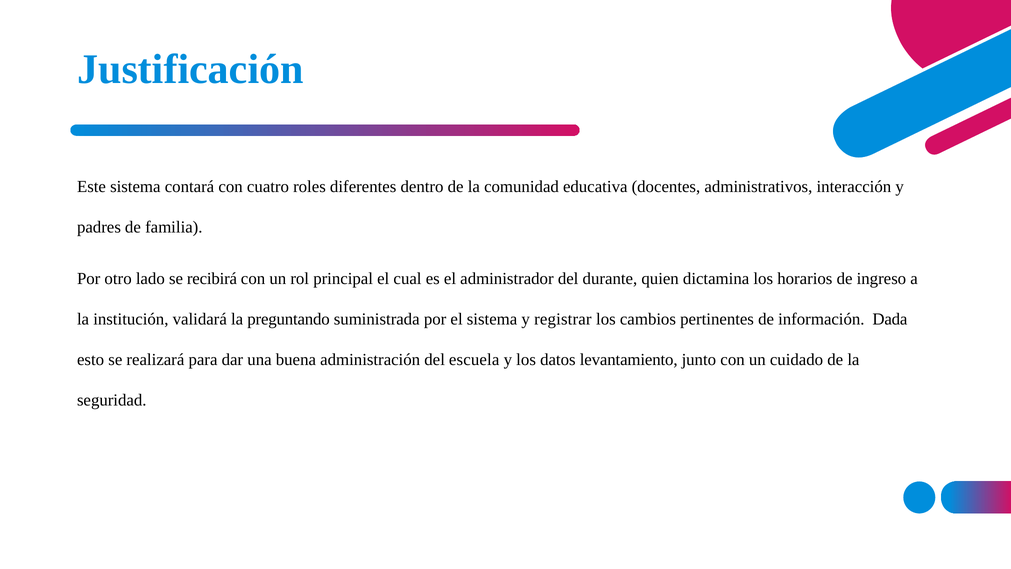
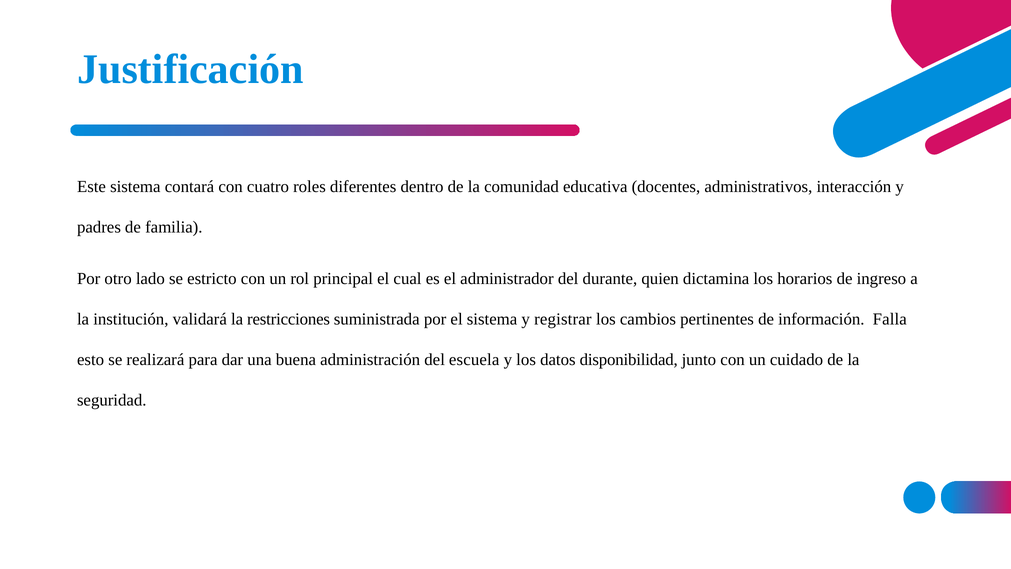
recibirá: recibirá -> estricto
preguntando: preguntando -> restricciones
Dada: Dada -> Falla
levantamiento: levantamiento -> disponibilidad
